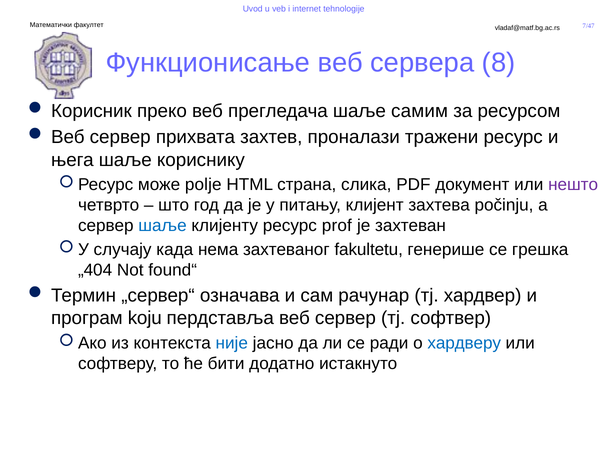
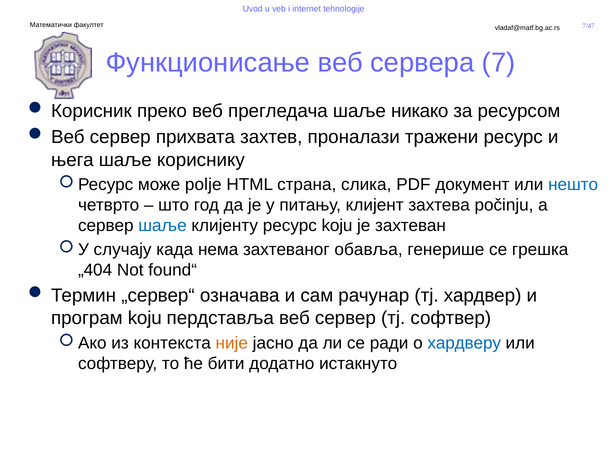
8: 8 -> 7
самим: самим -> никако
нешто colour: purple -> blue
ресурс prof: prof -> koju
fakultetu: fakultetu -> обавља
није colour: blue -> orange
